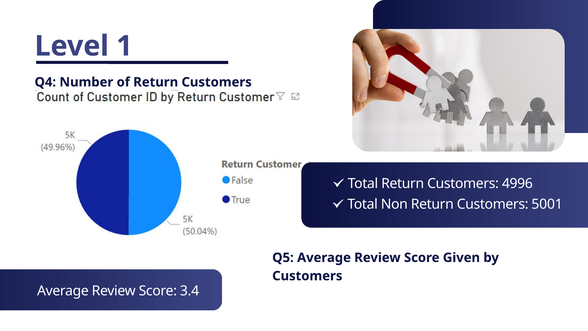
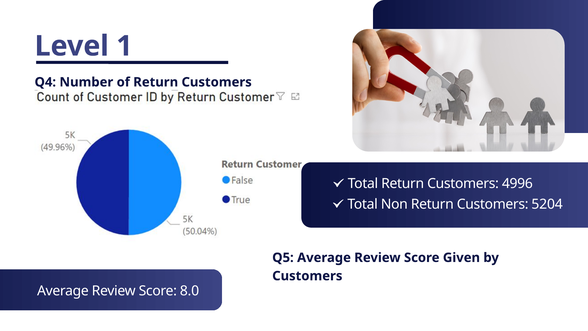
5001: 5001 -> 5204
3.4: 3.4 -> 8.0
